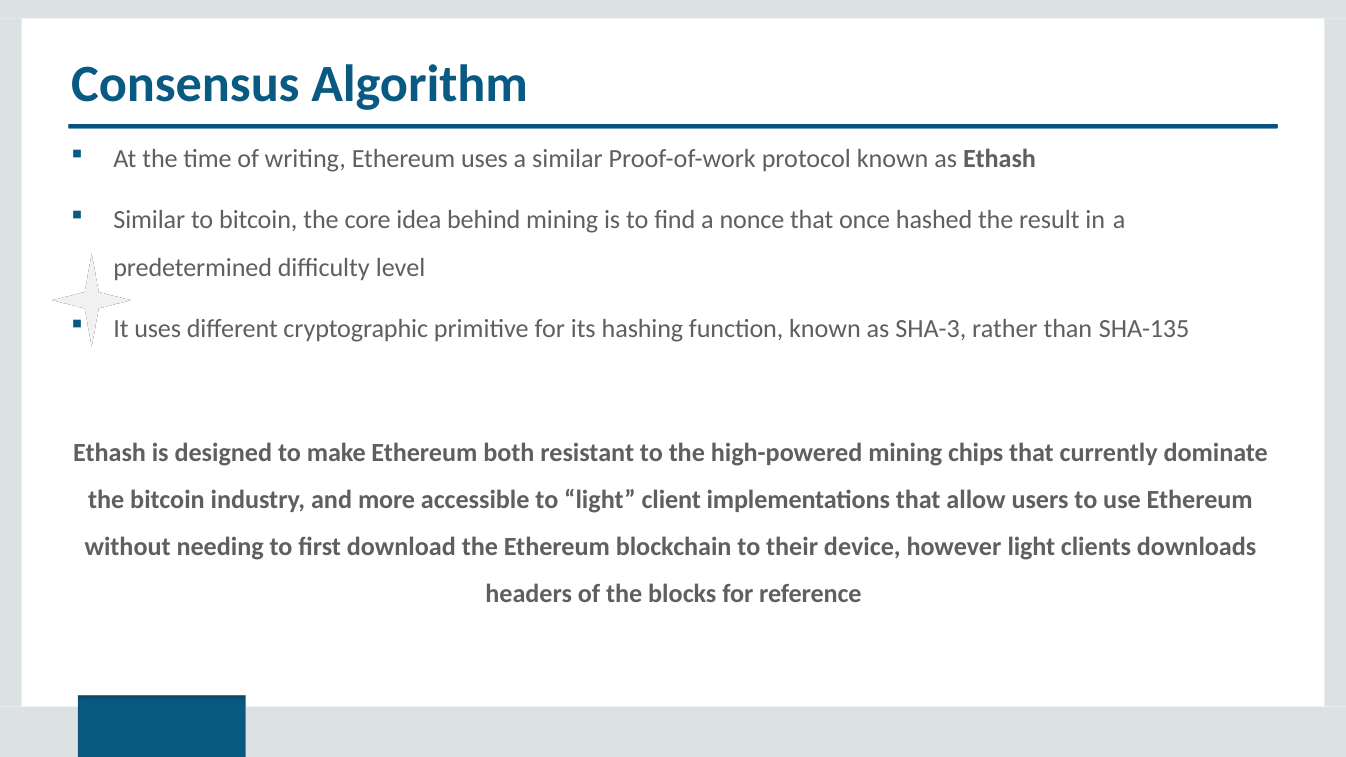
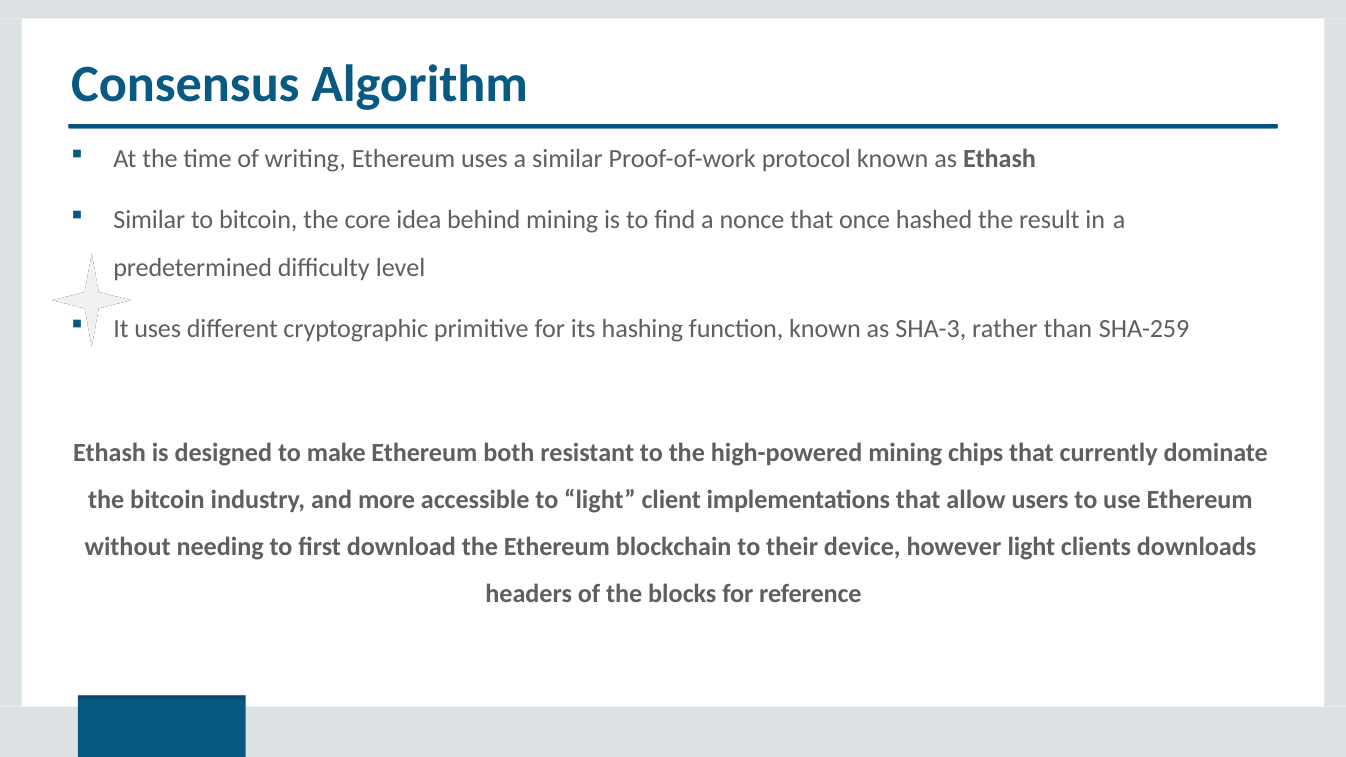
SHA-135: SHA-135 -> SHA-259
